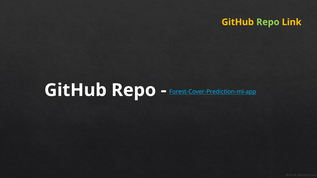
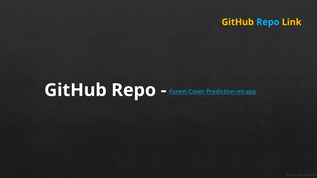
Repo at (268, 22) colour: light green -> light blue
